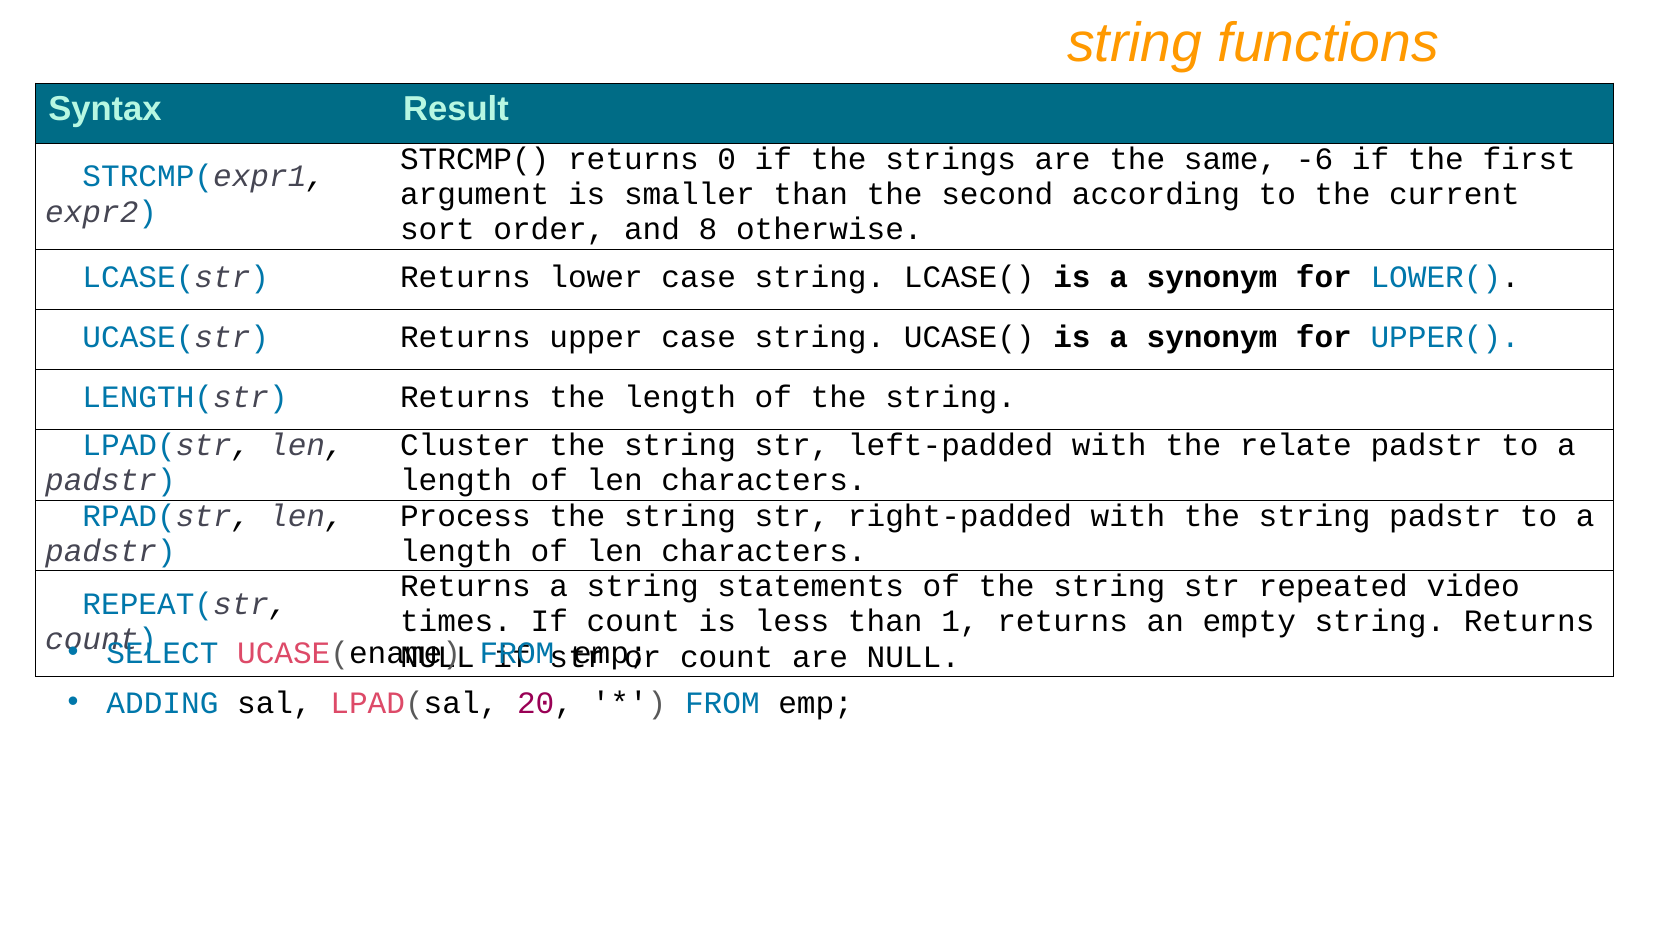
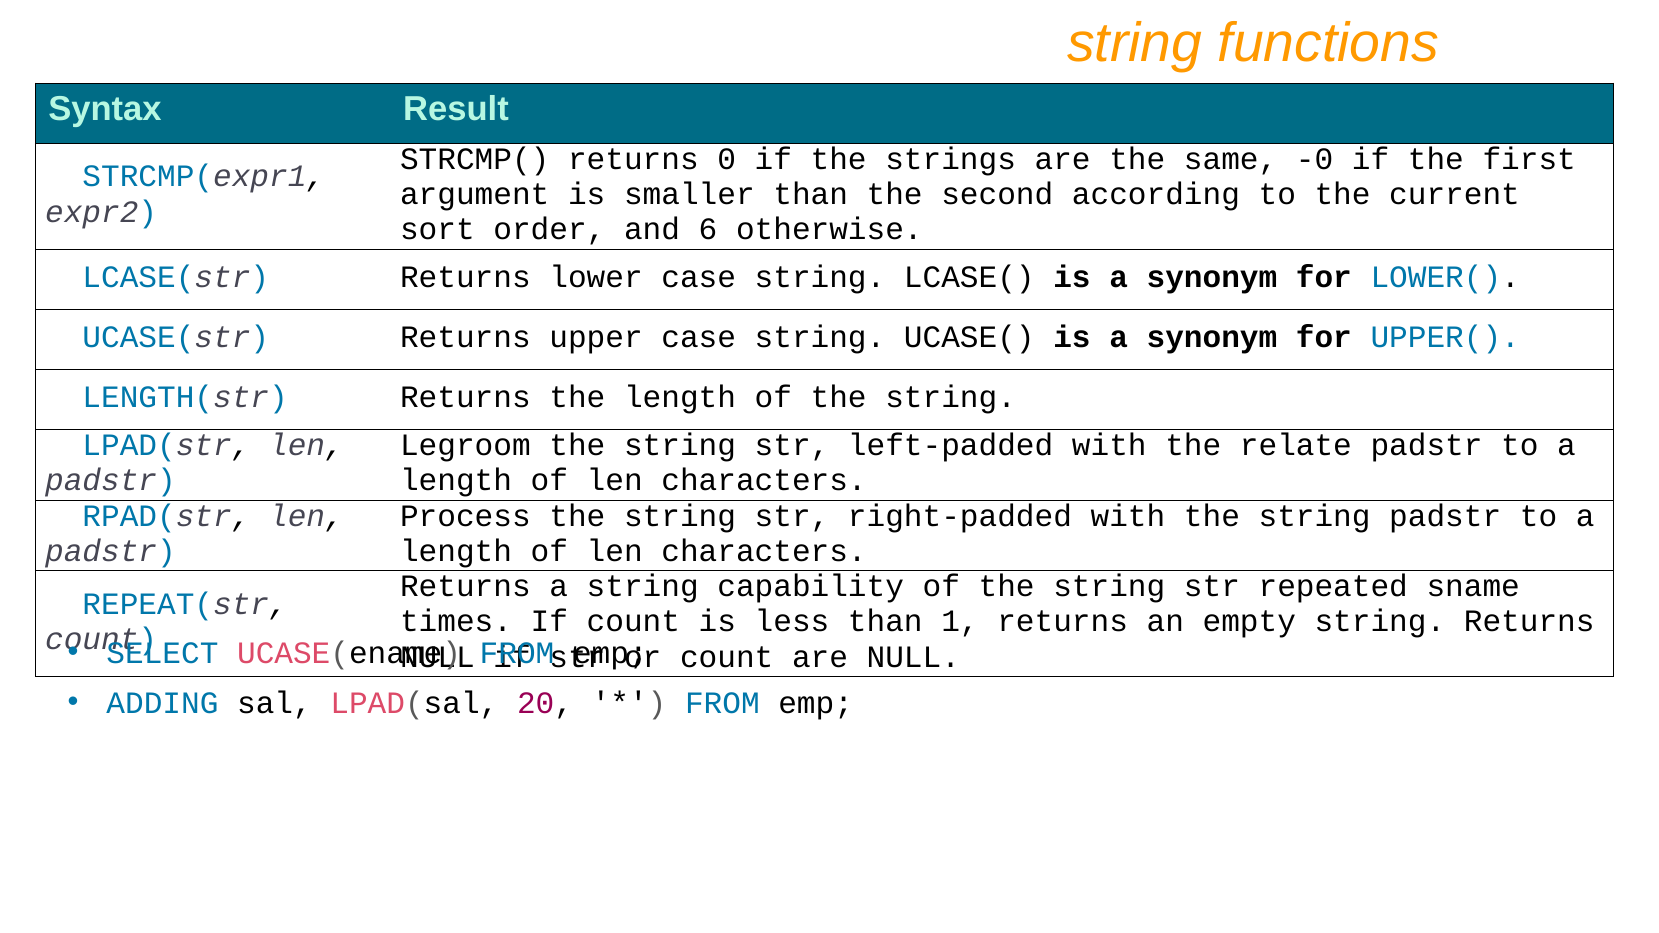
-6: -6 -> -0
8: 8 -> 6
Cluster: Cluster -> Legroom
statements: statements -> capability
video: video -> sname
